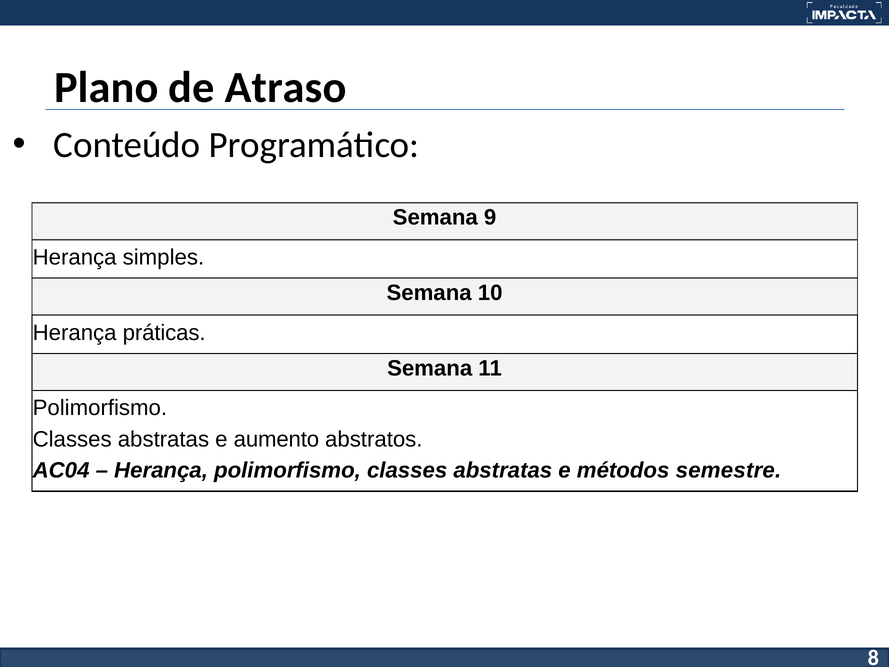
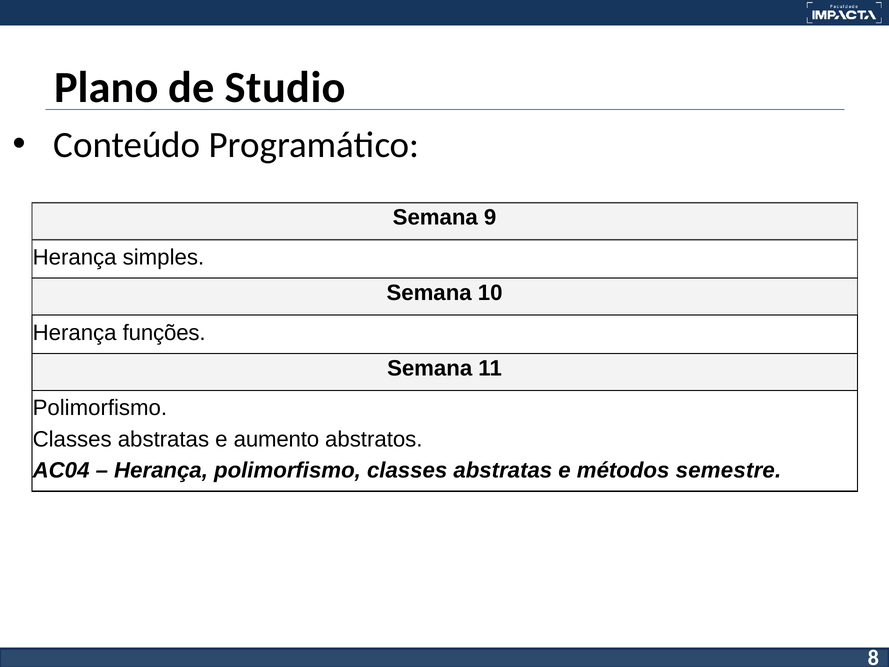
Atraso: Atraso -> Studio
práticas: práticas -> funções
